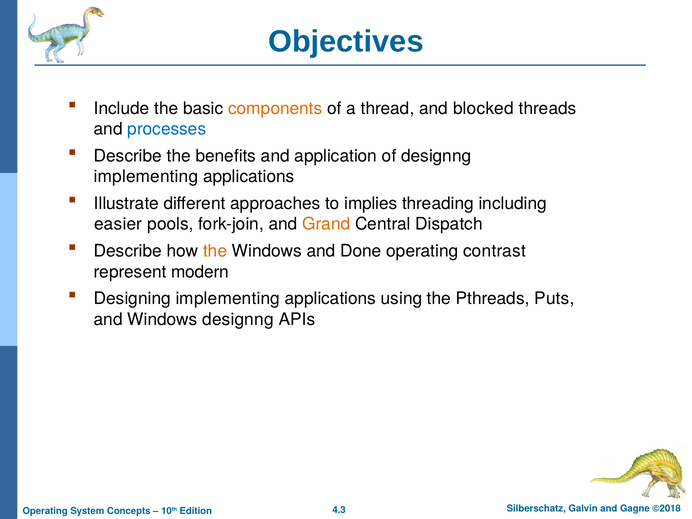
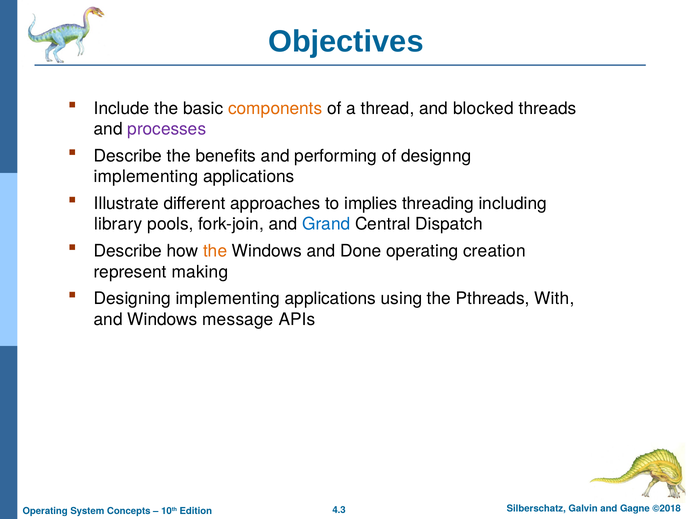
processes colour: blue -> purple
application: application -> performing
easier: easier -> library
Grand colour: orange -> blue
contrast: contrast -> creation
modern: modern -> making
Puts: Puts -> With
Windows designng: designng -> message
